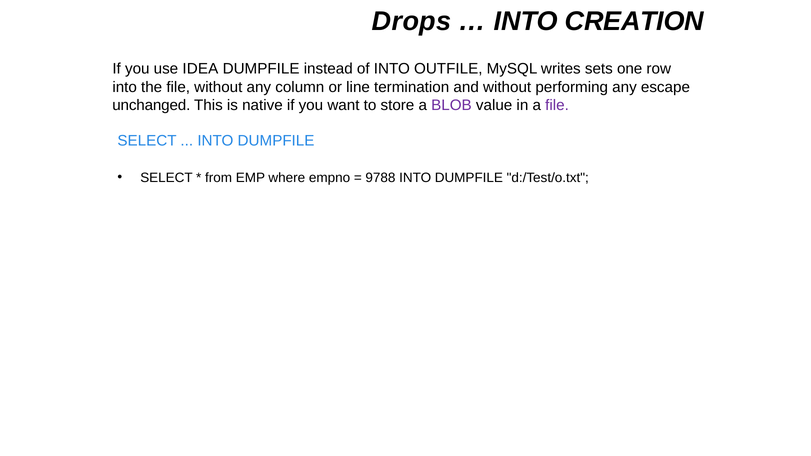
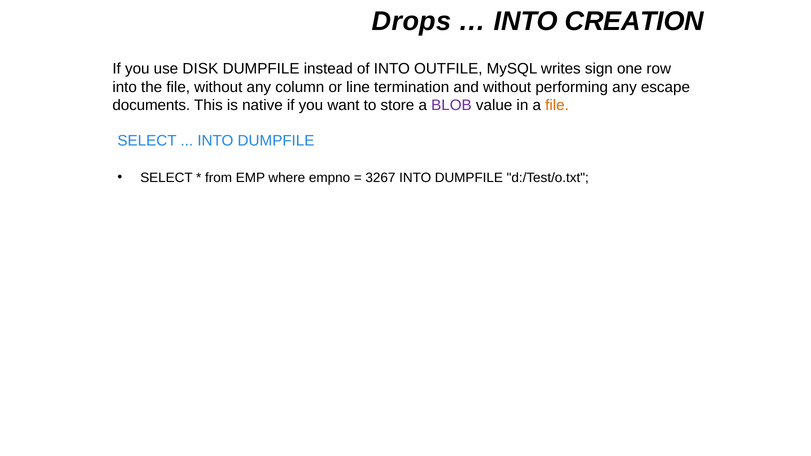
IDEA: IDEA -> DISK
sets: sets -> sign
unchanged: unchanged -> documents
file at (557, 105) colour: purple -> orange
9788: 9788 -> 3267
